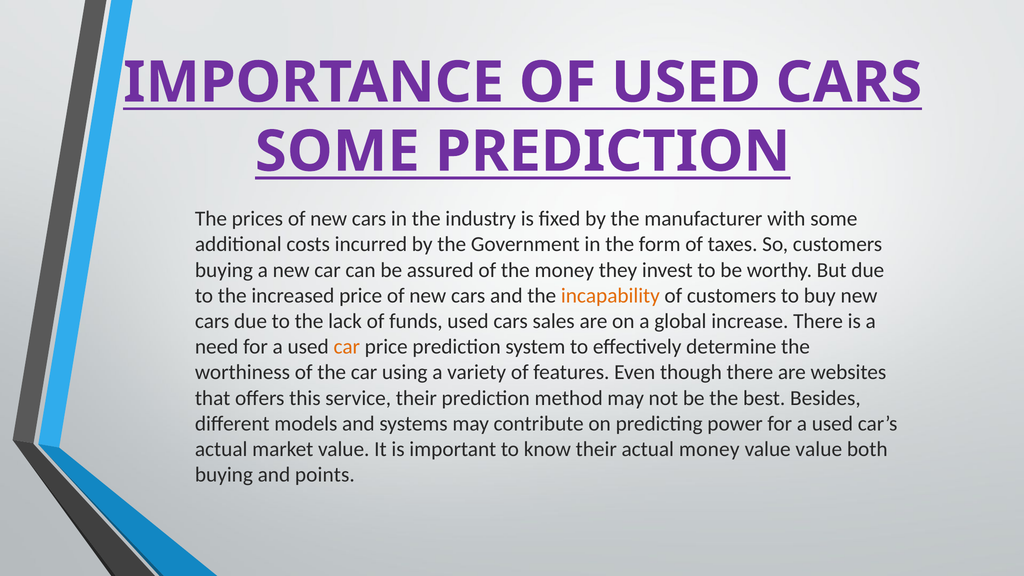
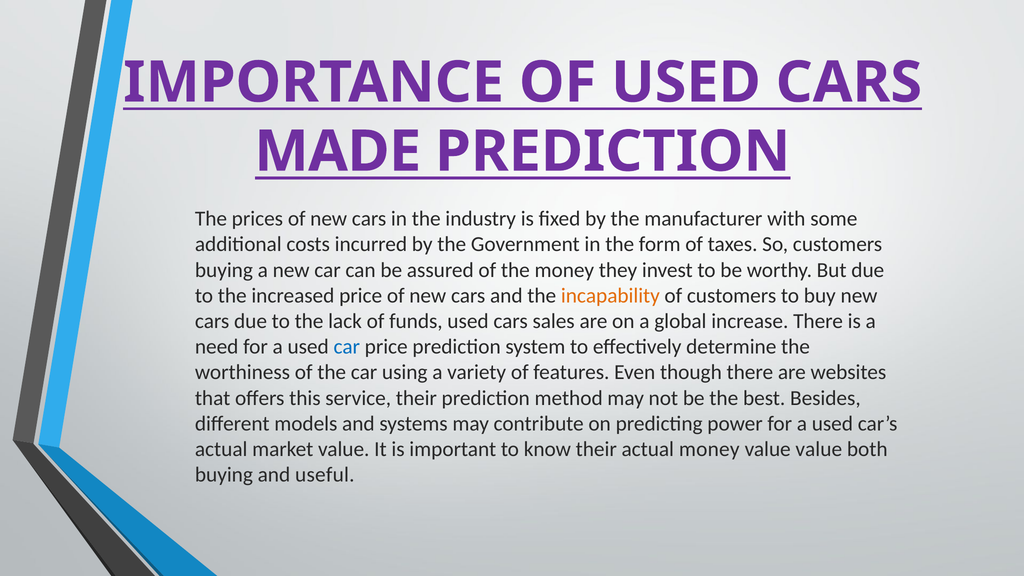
SOME at (337, 152): SOME -> MADE
car at (347, 347) colour: orange -> blue
points: points -> useful
